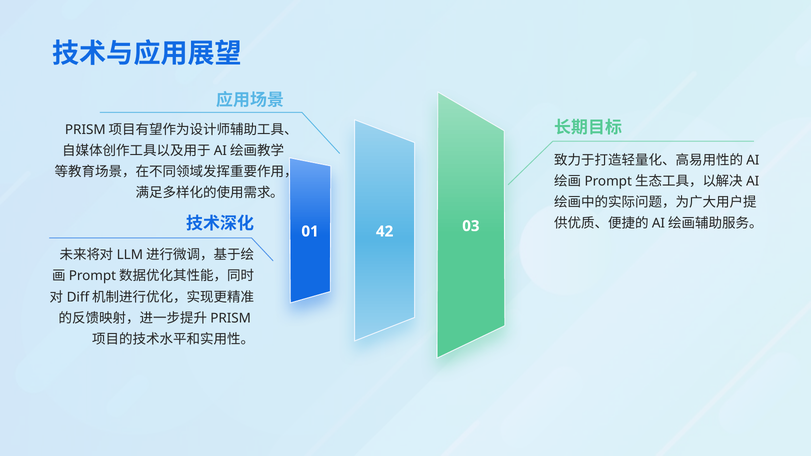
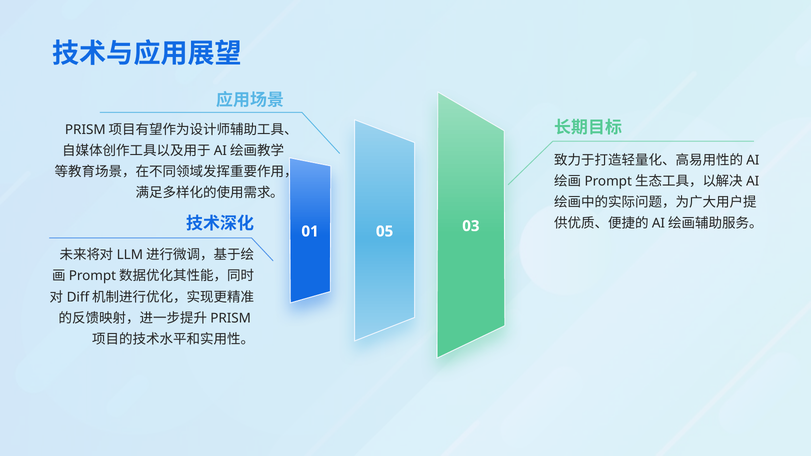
42: 42 -> 05
